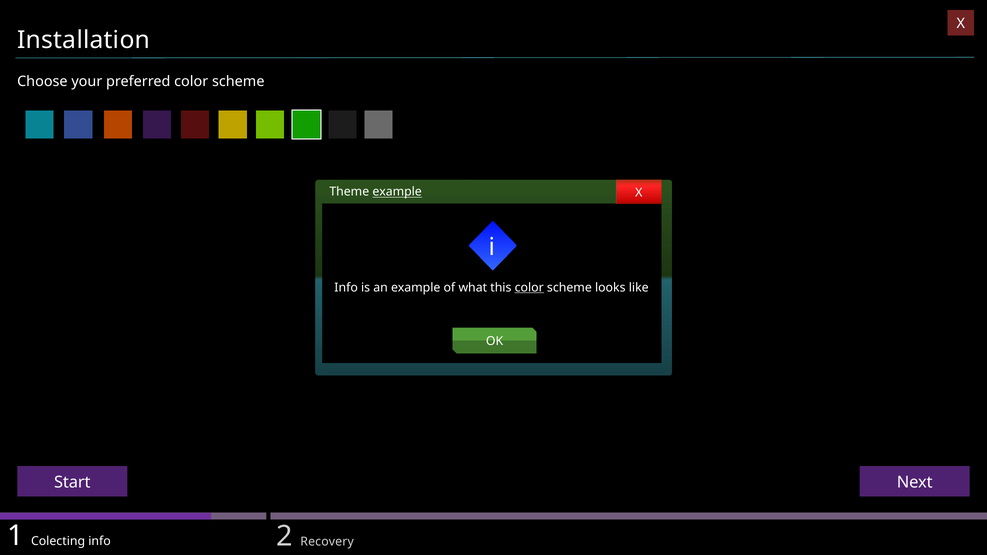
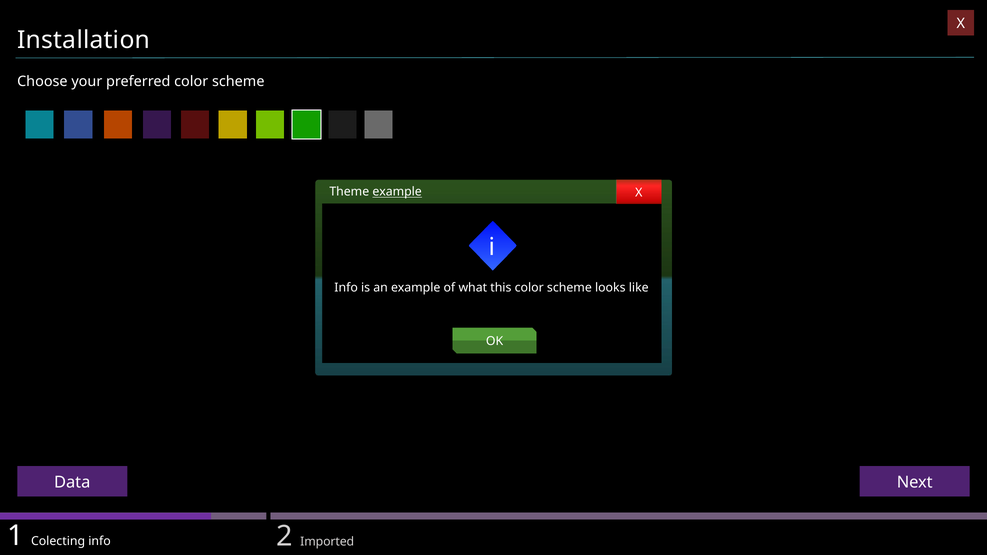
color at (529, 288) underline: present -> none
Start: Start -> Data
Recovery: Recovery -> Imported
